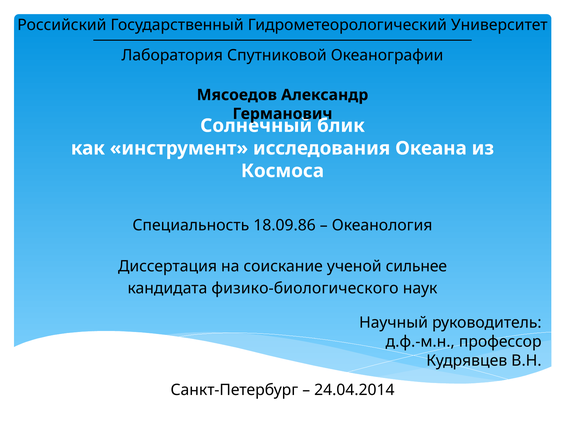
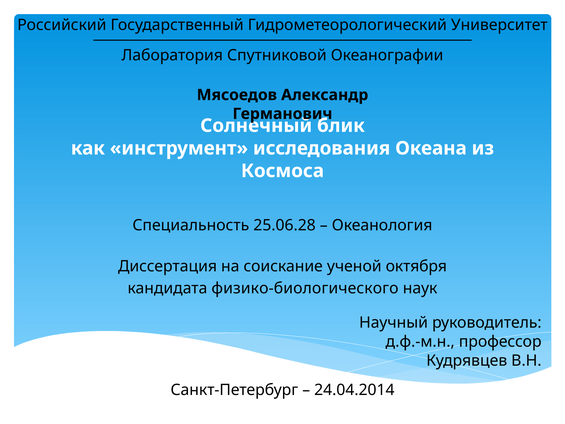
18.09.86: 18.09.86 -> 25.06.28
сильнее: сильнее -> октября
